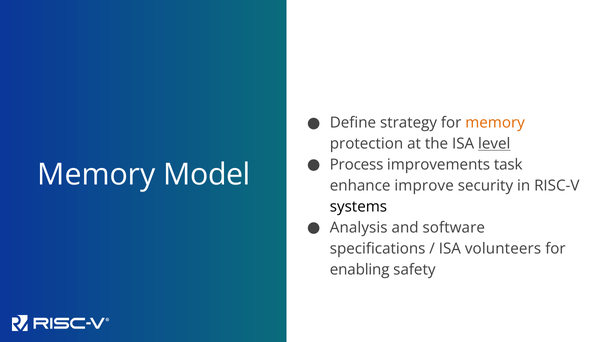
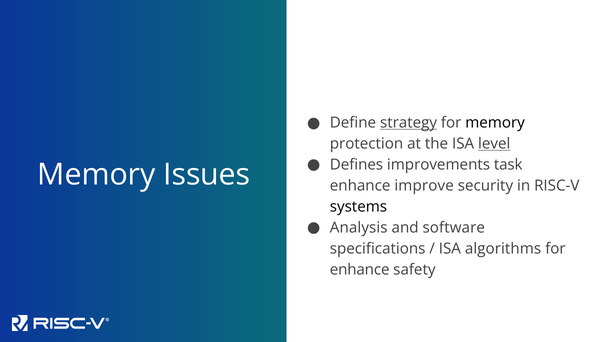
strategy underline: none -> present
memory at (495, 123) colour: orange -> black
Process: Process -> Defines
Model: Model -> Issues
volunteers: volunteers -> algorithms
enabling at (360, 269): enabling -> enhance
